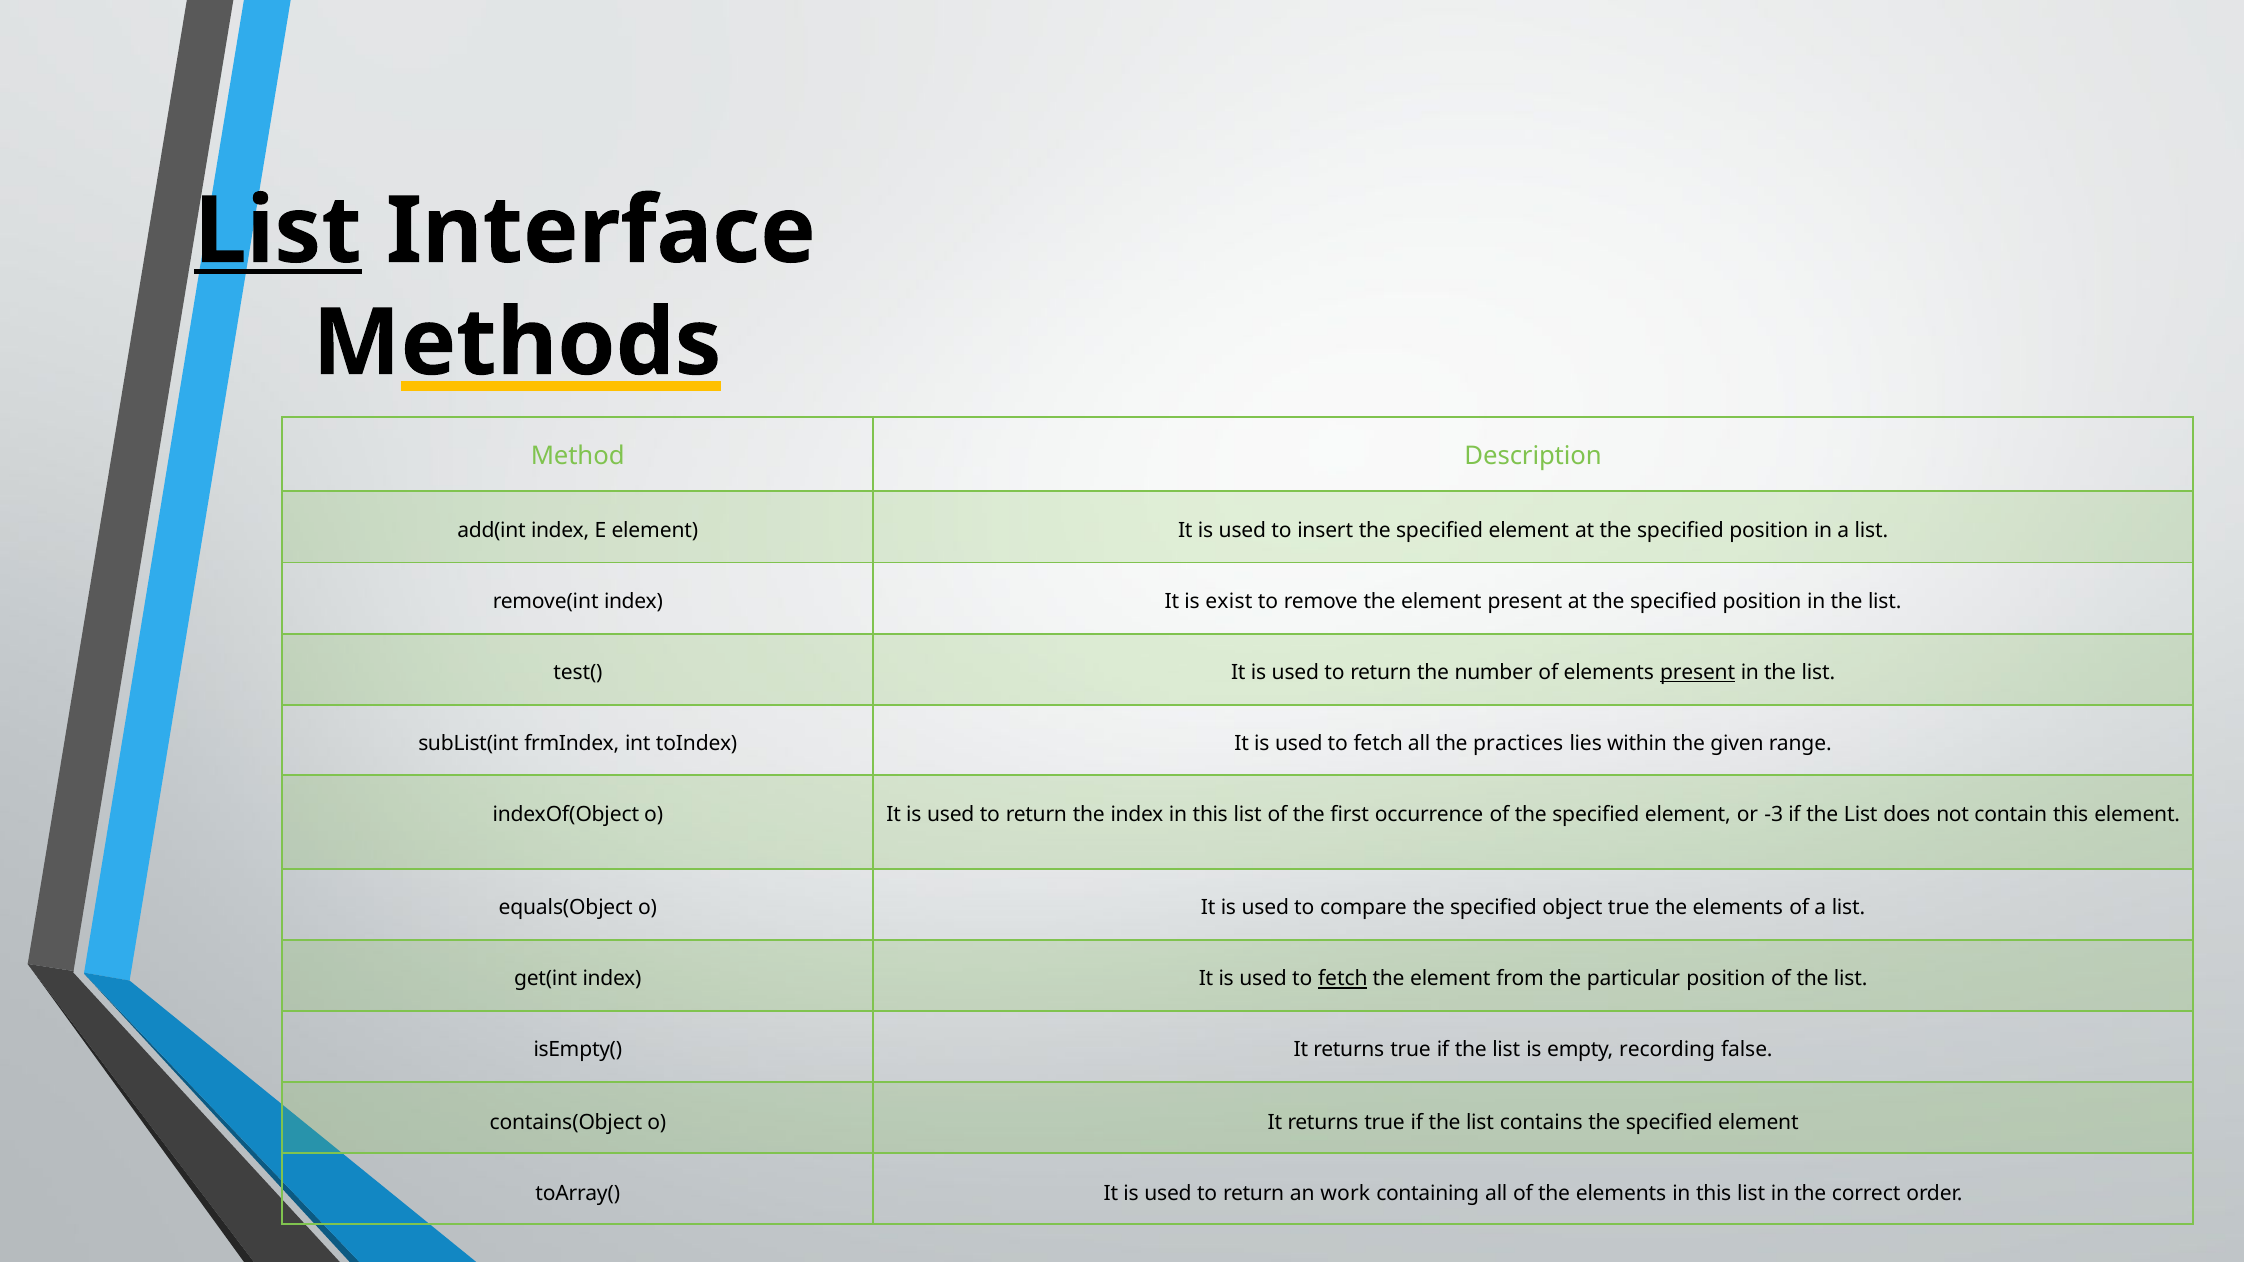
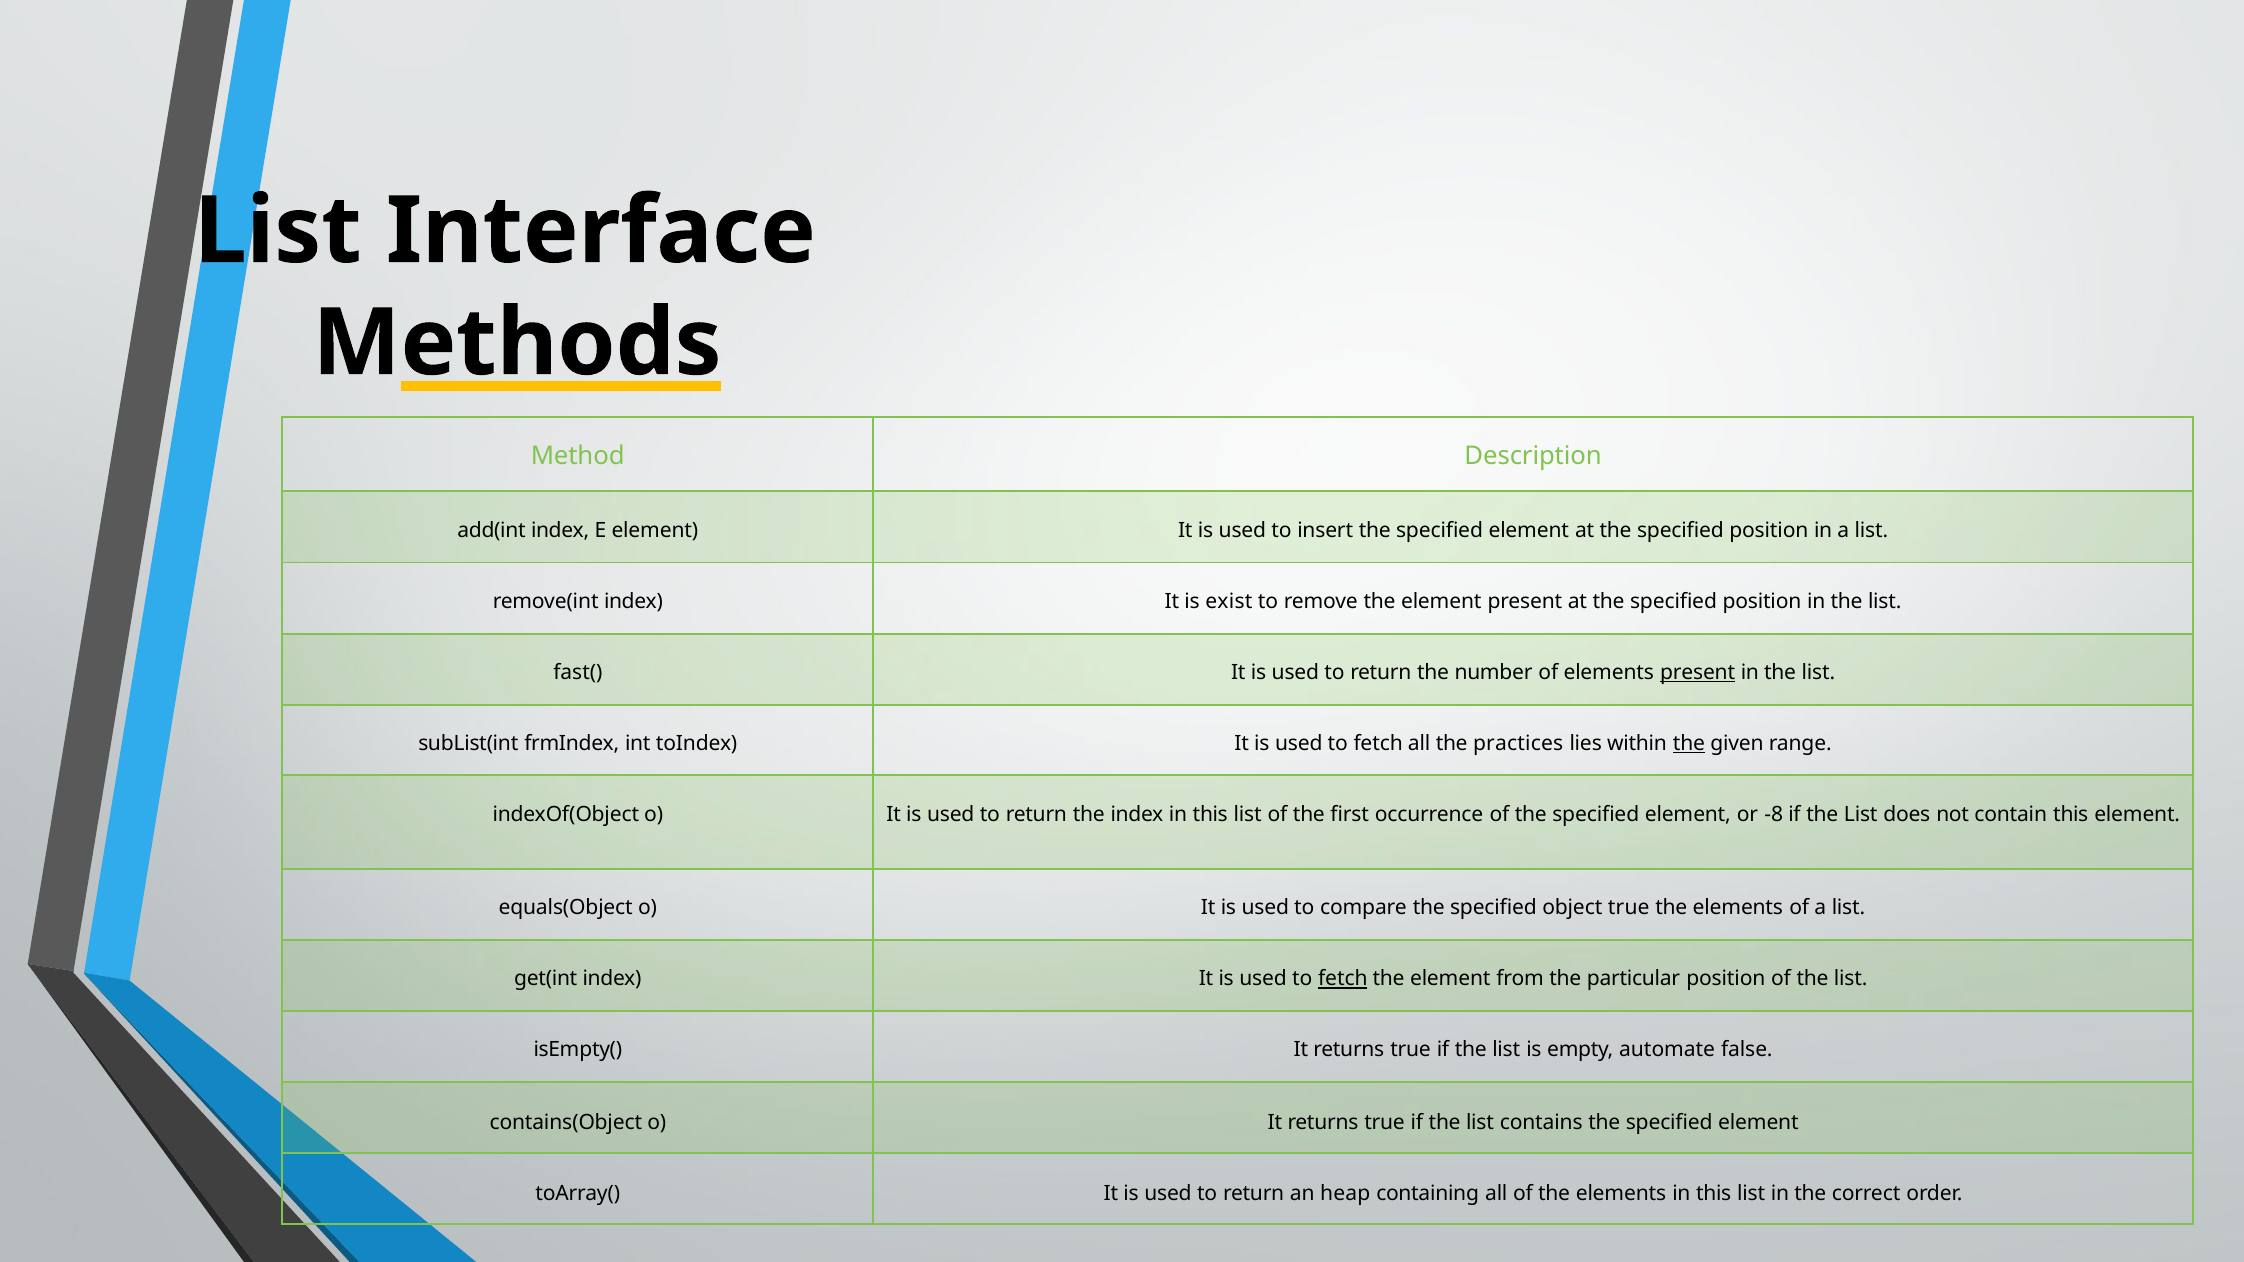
List at (278, 231) underline: present -> none
test(: test( -> fast(
the at (1689, 744) underline: none -> present
-3: -3 -> -8
recording: recording -> automate
work: work -> heap
